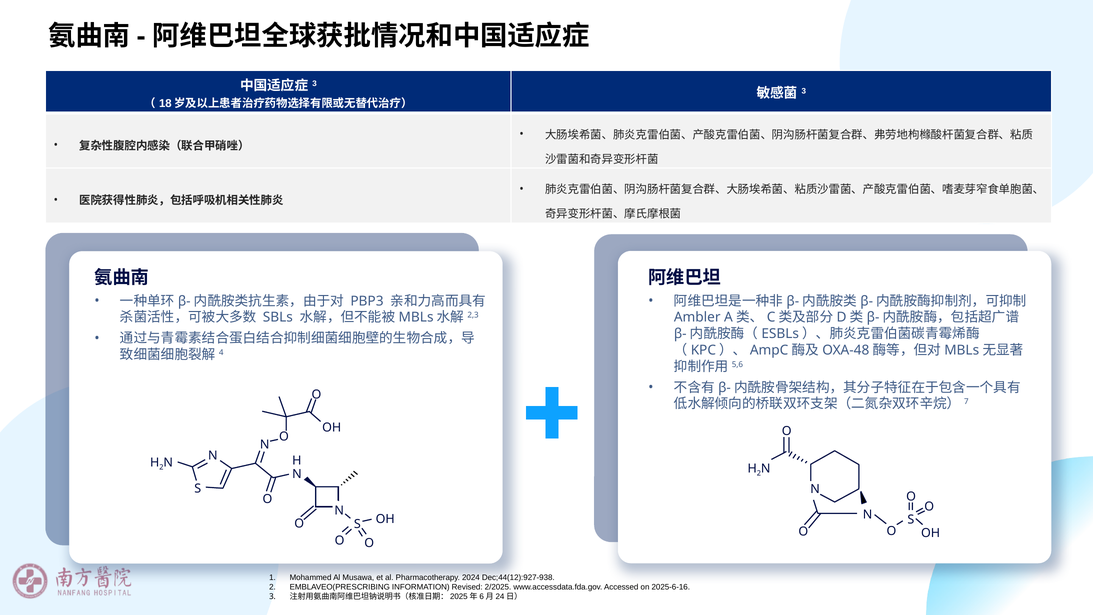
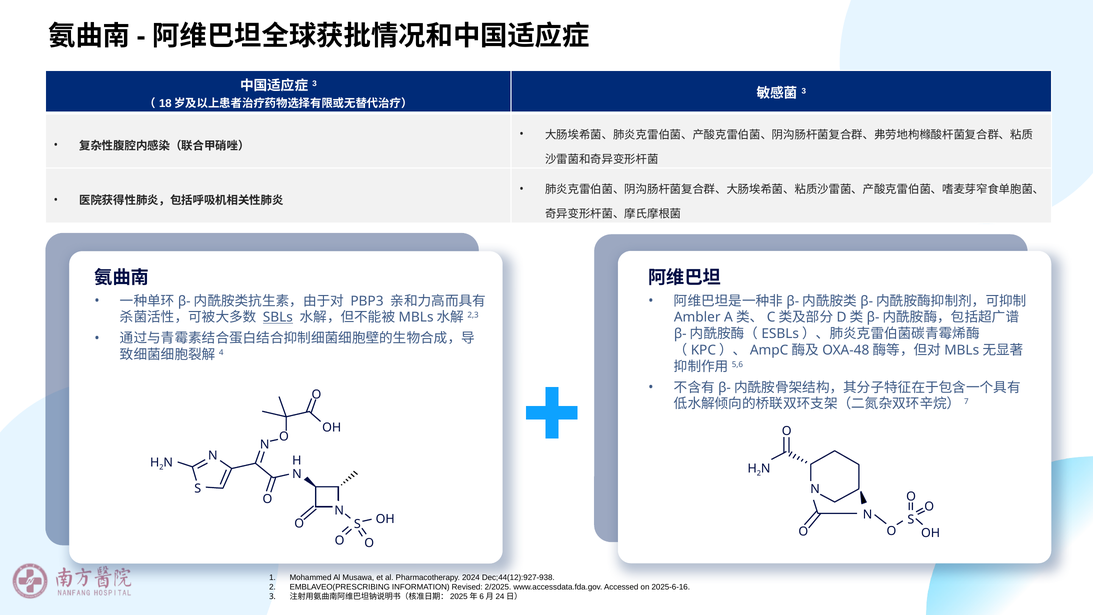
SBLs underline: none -> present
